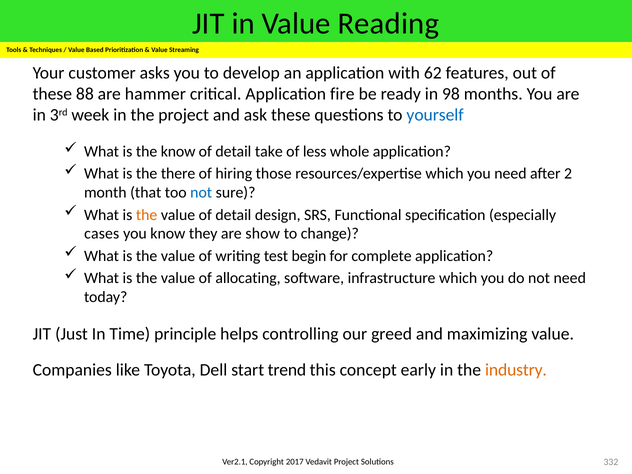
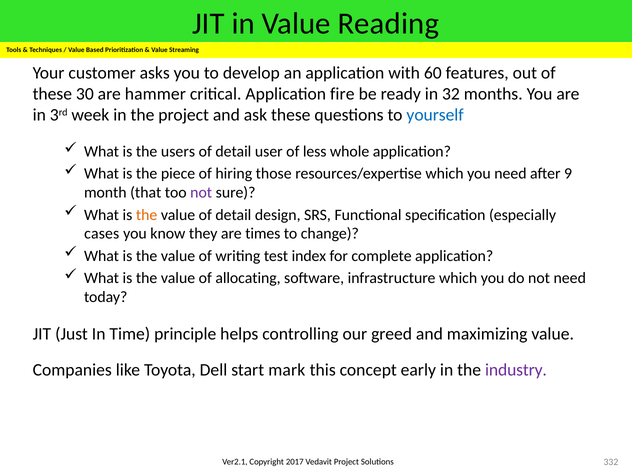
62: 62 -> 60
88: 88 -> 30
98: 98 -> 32
the know: know -> users
take: take -> user
there: there -> piece
2: 2 -> 9
not at (201, 193) colour: blue -> purple
show: show -> times
begin: begin -> index
trend: trend -> mark
industry colour: orange -> purple
